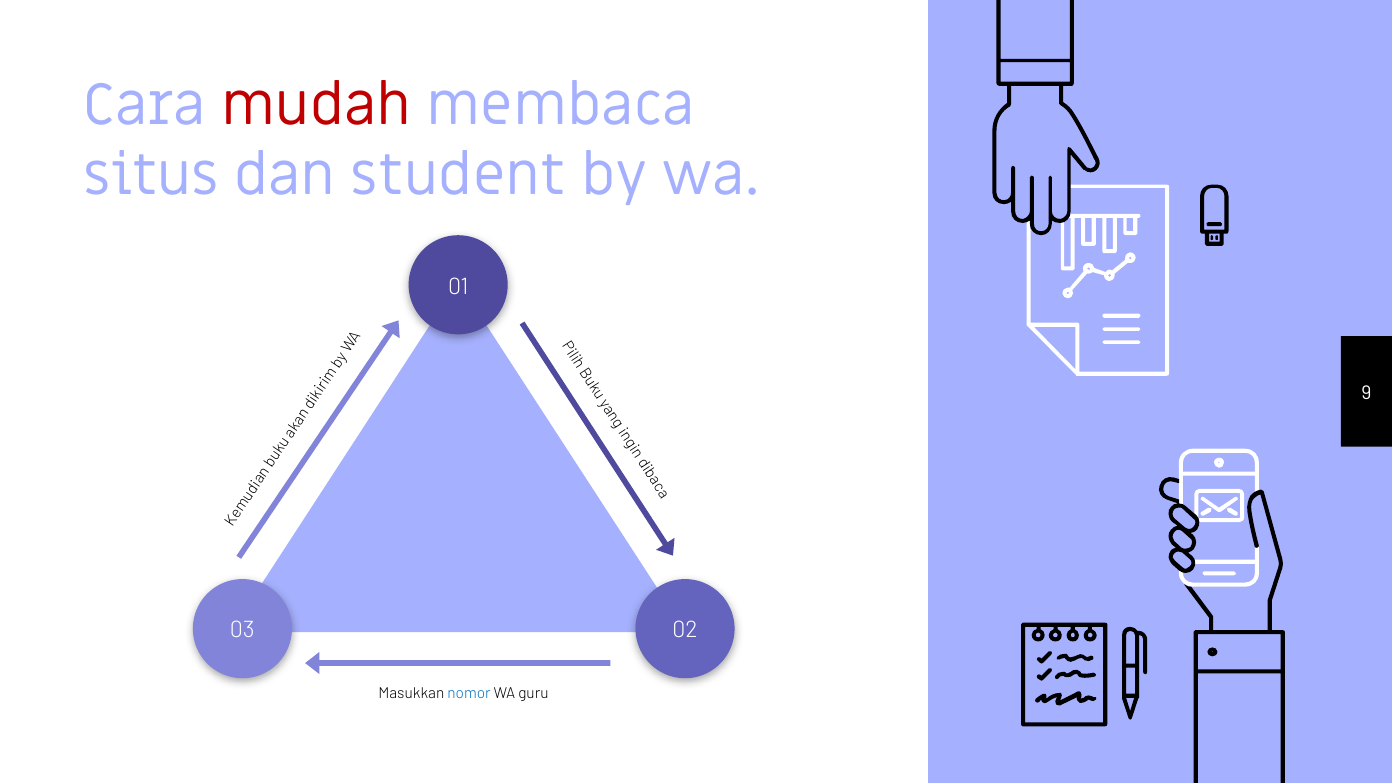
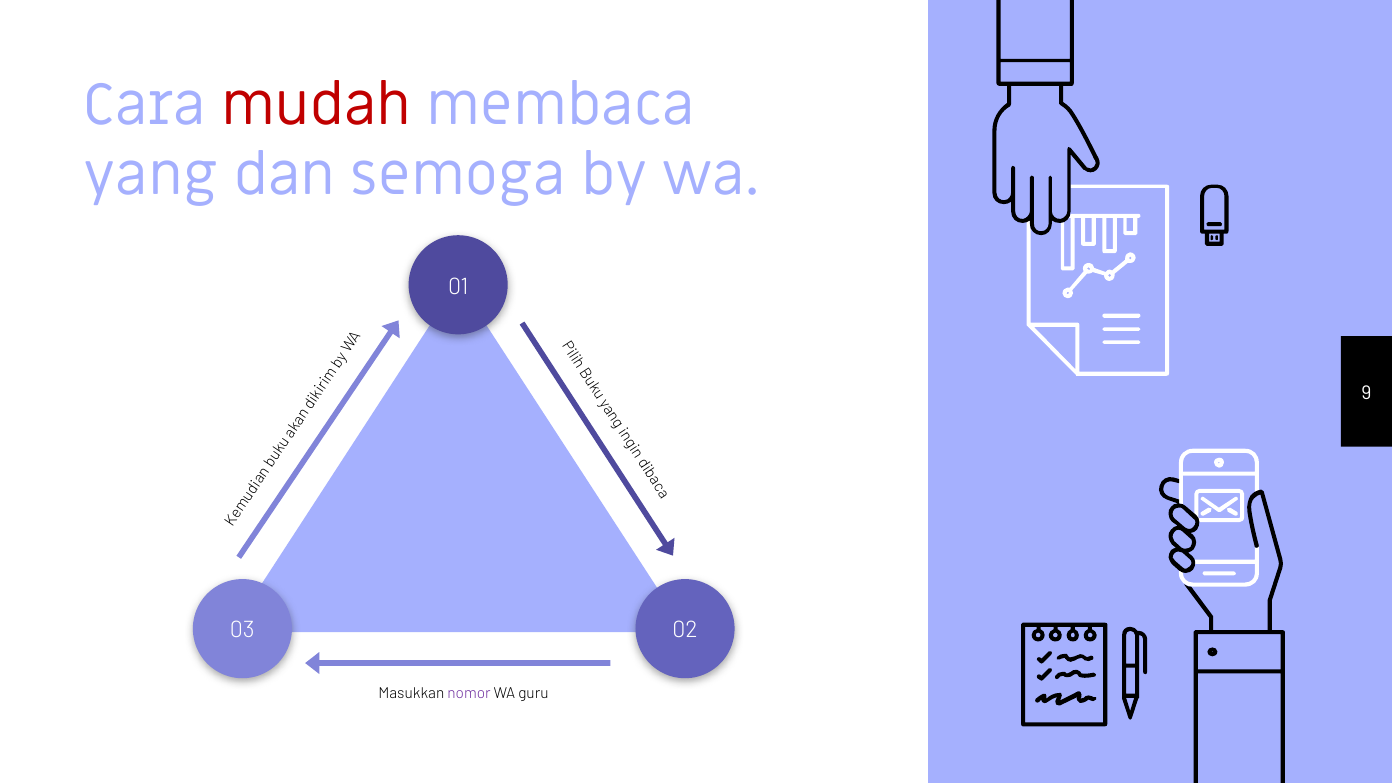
situs: situs -> yang
student: student -> semoga
nomor colour: blue -> purple
